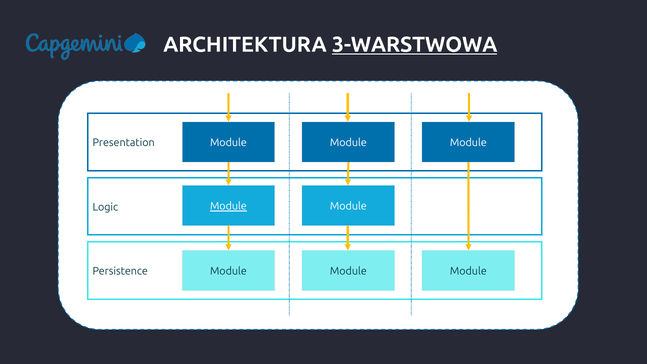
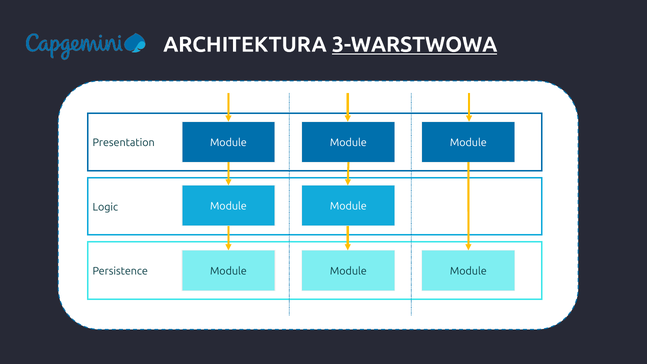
Module at (228, 206) underline: present -> none
